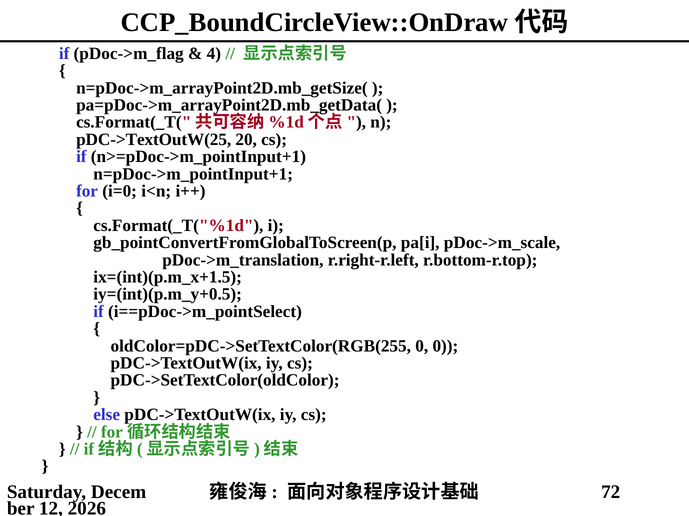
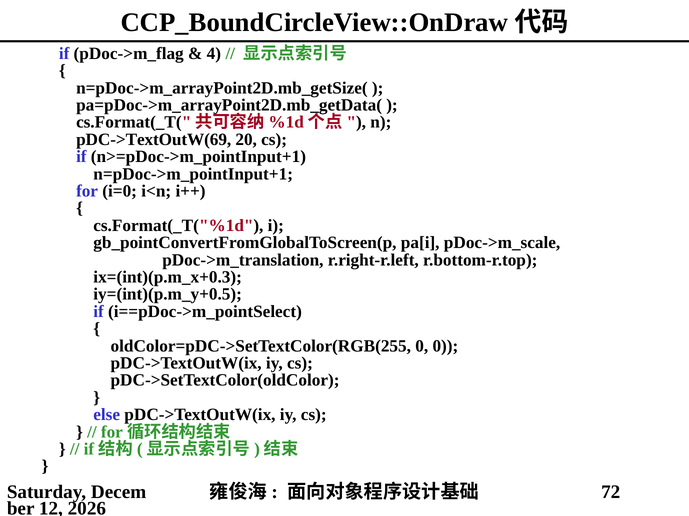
pDC->TextOutW(25: pDC->TextOutW(25 -> pDC->TextOutW(69
ix=(int)(p.m_x+1.5: ix=(int)(p.m_x+1.5 -> ix=(int)(p.m_x+0.3
